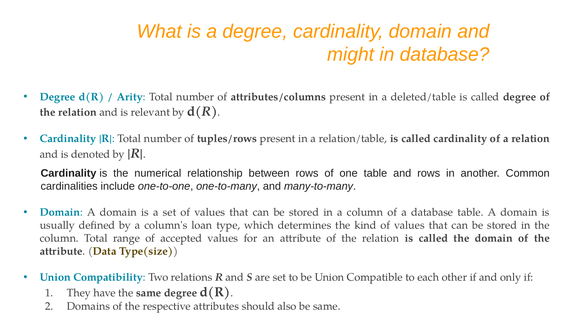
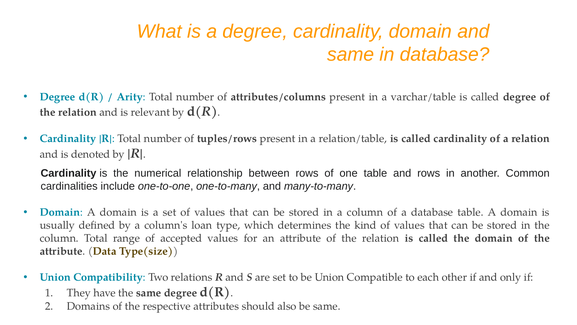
might at (351, 54): might -> same
deleted/table: deleted/table -> varchar/table
